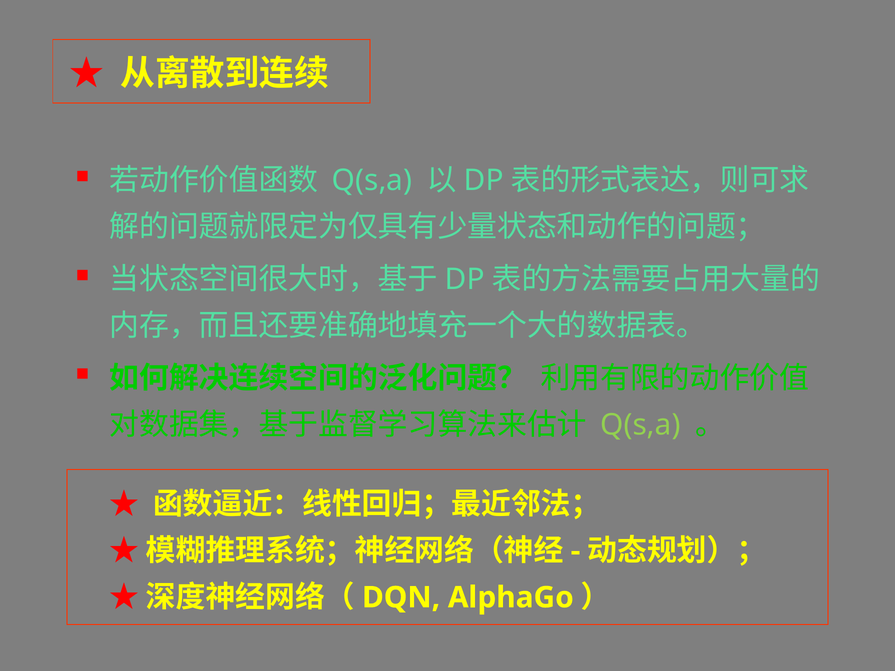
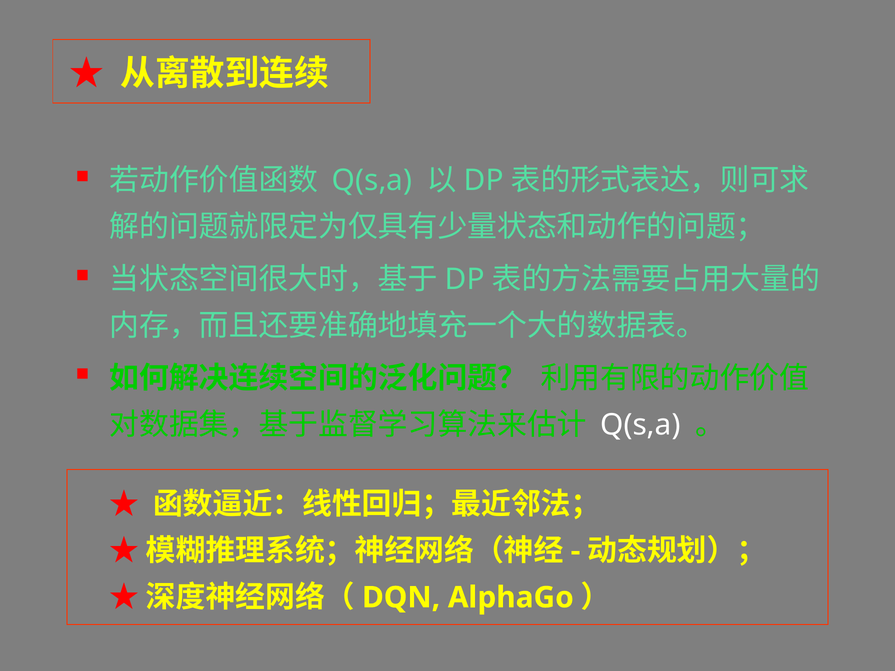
Q(s,a at (641, 425) colour: light green -> white
